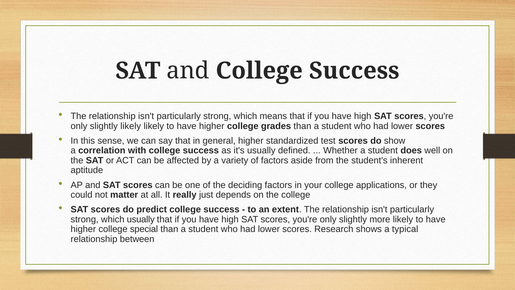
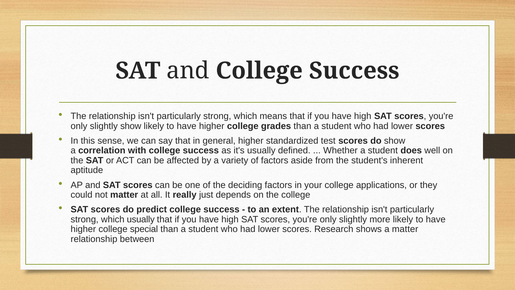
slightly likely: likely -> show
a typical: typical -> matter
